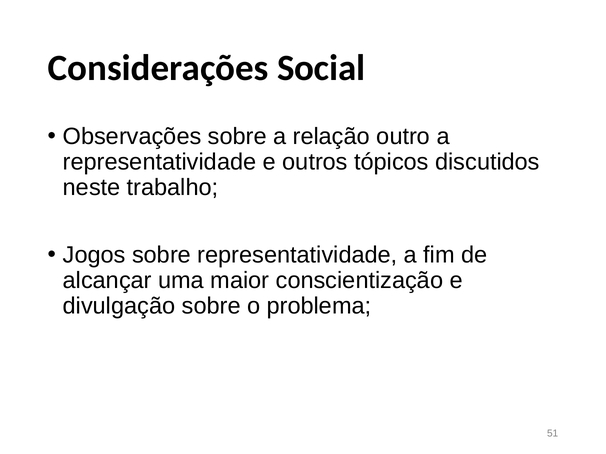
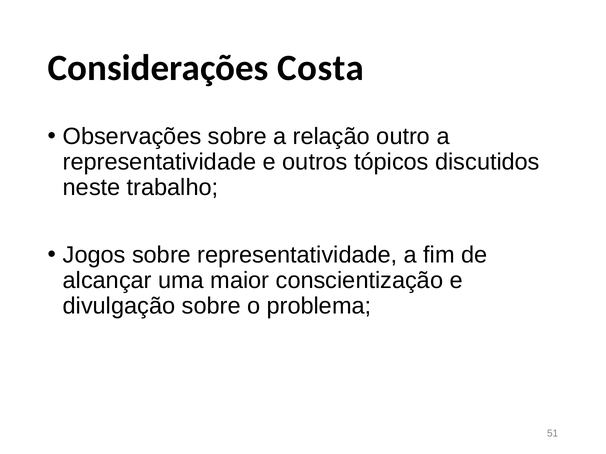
Social: Social -> Costa
